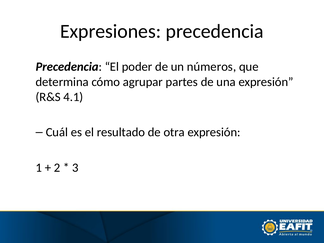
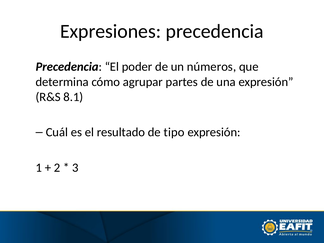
4.1: 4.1 -> 8.1
otra: otra -> tipo
